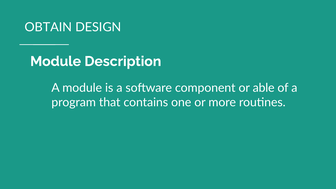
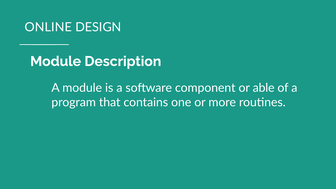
OBTAIN: OBTAIN -> ONLINE
